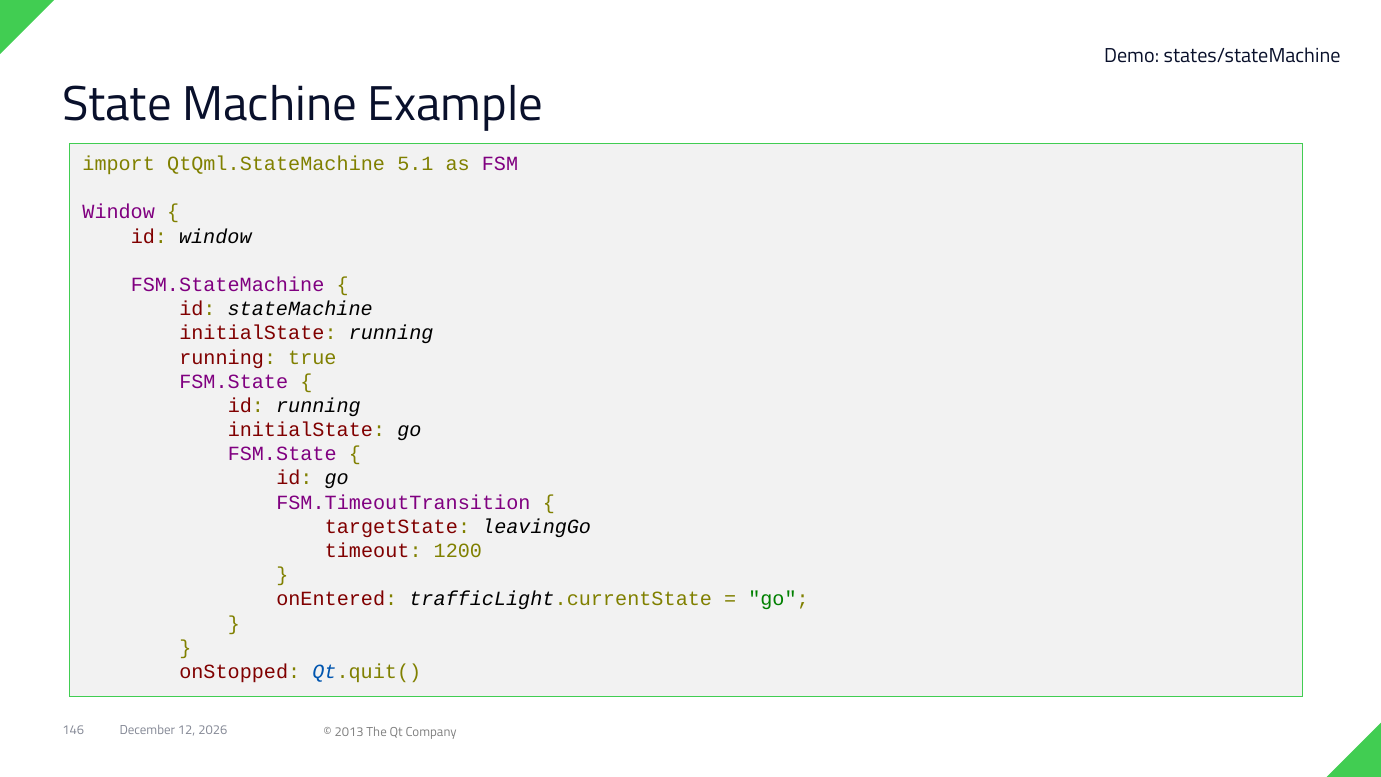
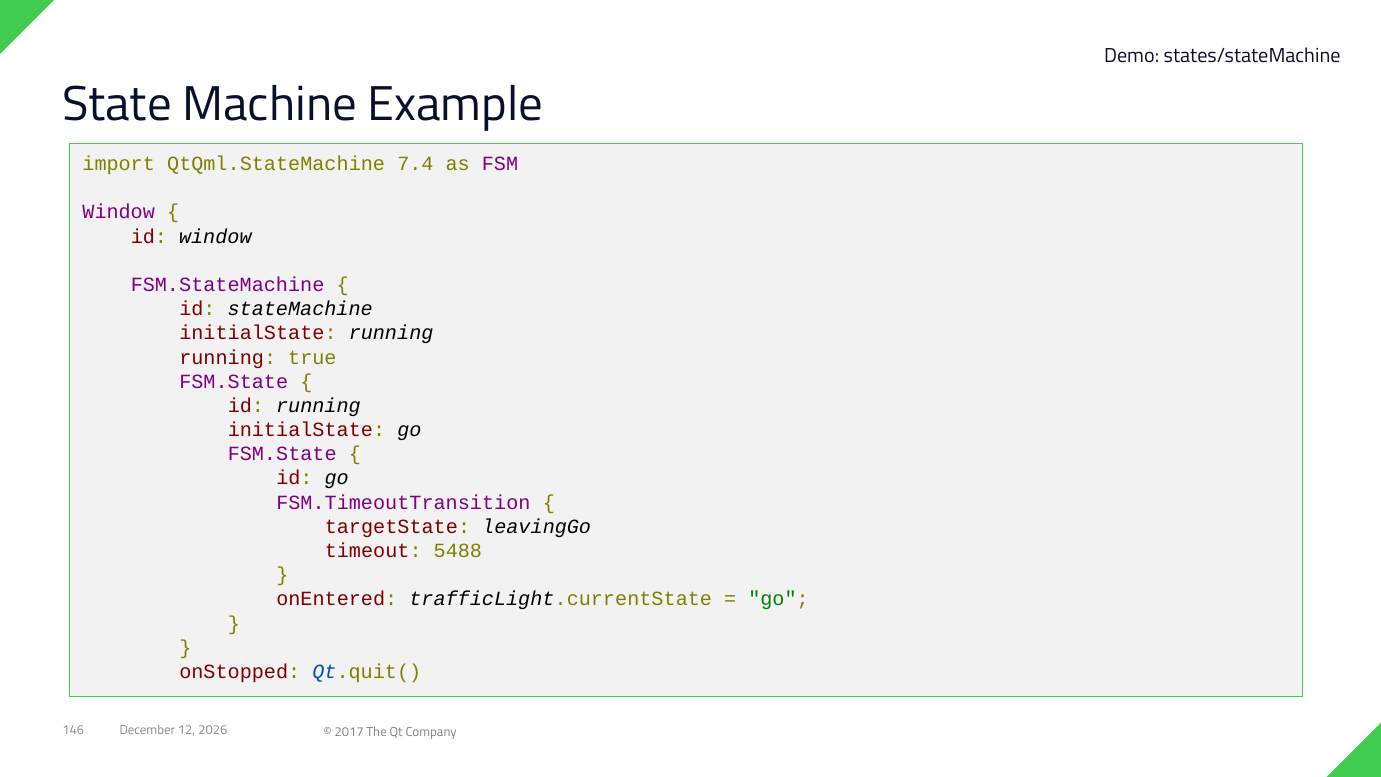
5.1: 5.1 -> 7.4
1200: 1200 -> 5488
2013: 2013 -> 2017
